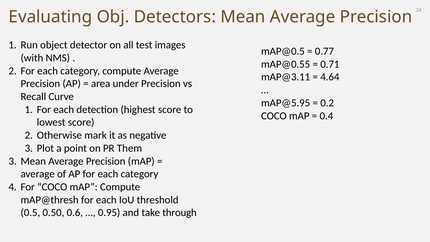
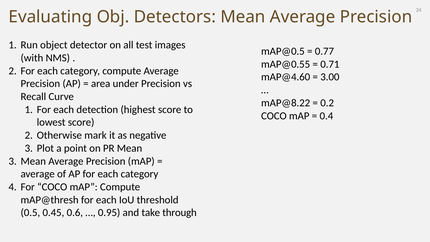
mAP@3.11: mAP@3.11 -> mAP@4.60
4.64: 4.64 -> 3.00
mAP@5.95: mAP@5.95 -> mAP@8.22
PR Them: Them -> Mean
0.50: 0.50 -> 0.45
